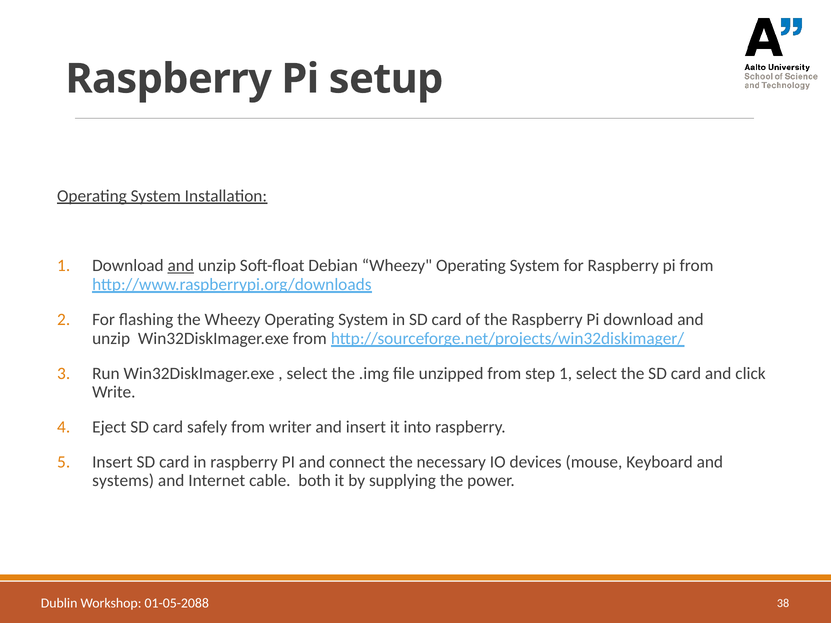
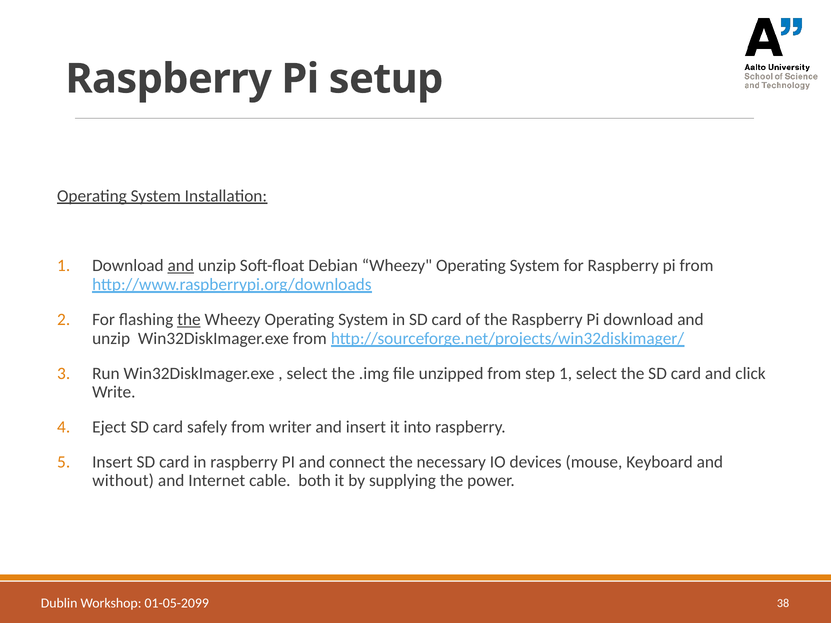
the at (189, 320) underline: none -> present
systems: systems -> without
01-05-2088: 01-05-2088 -> 01-05-2099
